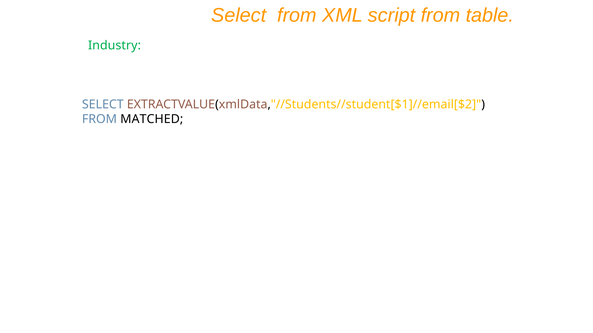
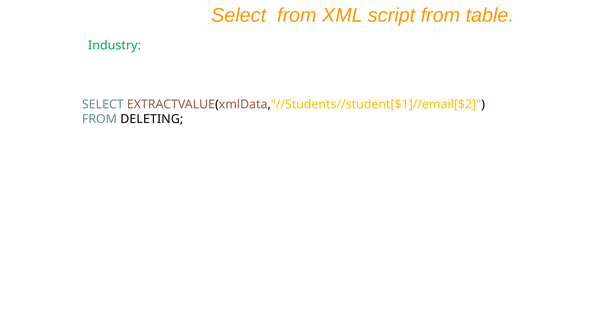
MATCHED: MATCHED -> DELETING
